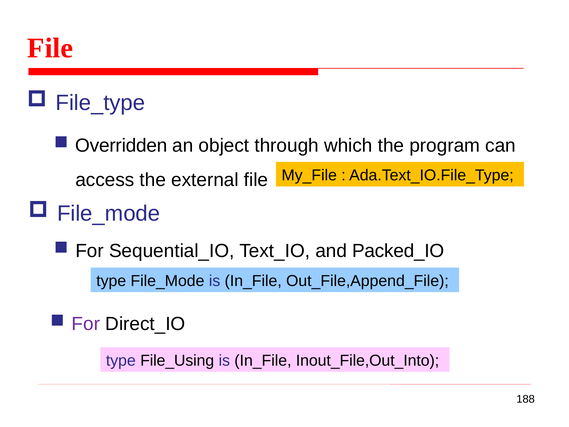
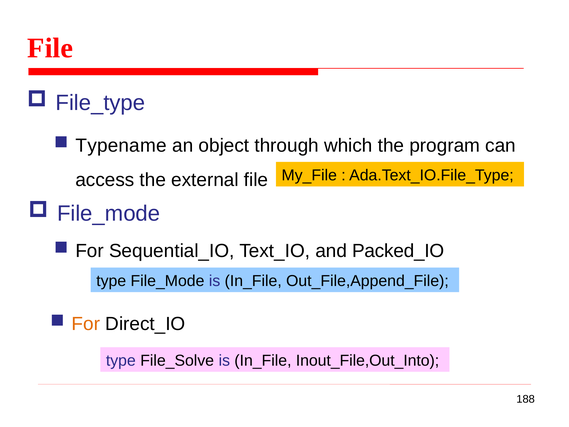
Overridden: Overridden -> Typename
For at (86, 324) colour: purple -> orange
File_Using: File_Using -> File_Solve
